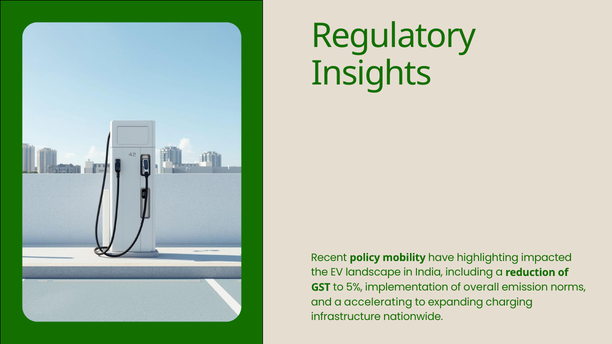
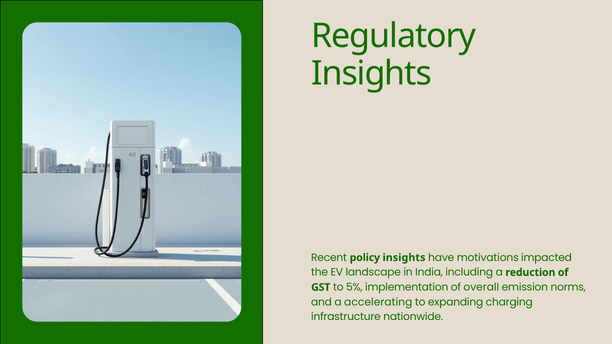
policy mobility: mobility -> insights
highlighting: highlighting -> motivations
